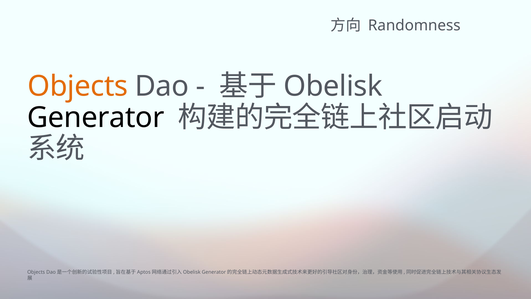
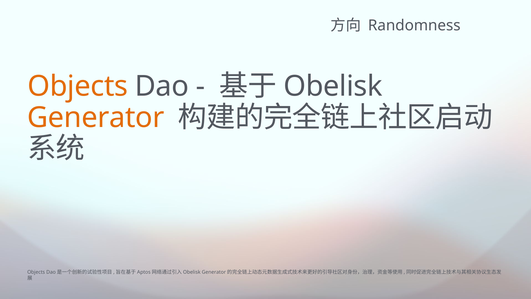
Generator colour: black -> orange
